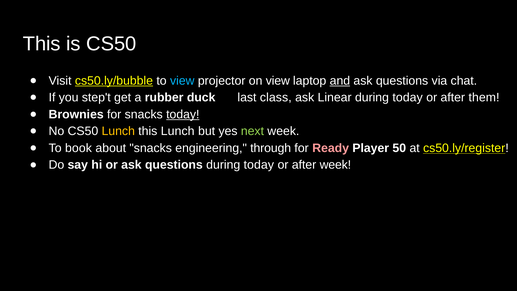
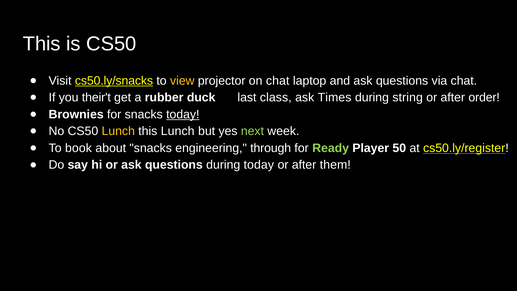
cs50.ly/bubble: cs50.ly/bubble -> cs50.ly/snacks
view at (182, 81) colour: light blue -> yellow
on view: view -> chat
and underline: present -> none
step't: step't -> their't
Linear: Linear -> Times
today at (408, 98): today -> string
them: them -> order
Ready colour: pink -> light green
after week: week -> them
